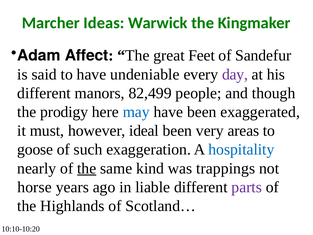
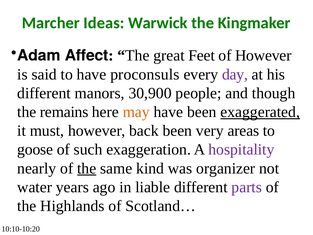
of Sandefur: Sandefur -> However
undeniable: undeniable -> proconsuls
82,499: 82,499 -> 30,900
prodigy: prodigy -> remains
may colour: blue -> orange
exaggerated underline: none -> present
ideal: ideal -> back
hospitality colour: blue -> purple
trappings: trappings -> organizer
horse: horse -> water
